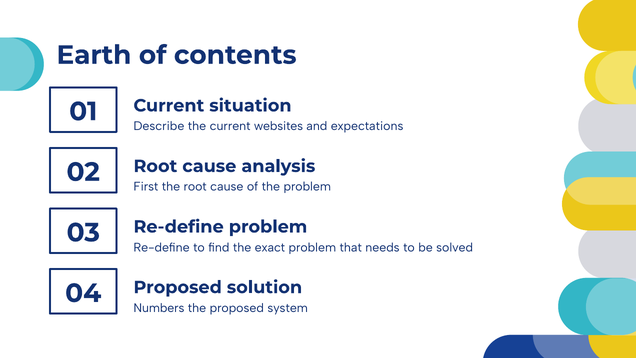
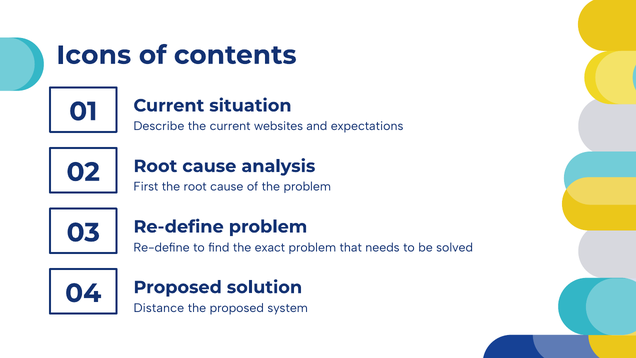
Earth: Earth -> Icons
Numbers: Numbers -> Distance
